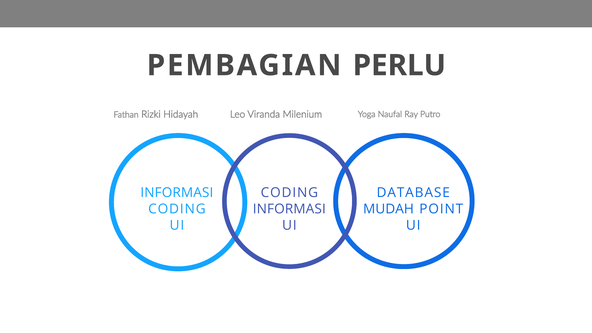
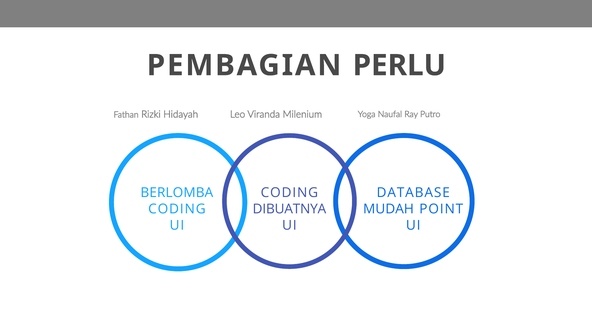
INFORMASI at (177, 193): INFORMASI -> BERLOMBA
INFORMASI at (289, 209): INFORMASI -> DIBUATNYA
